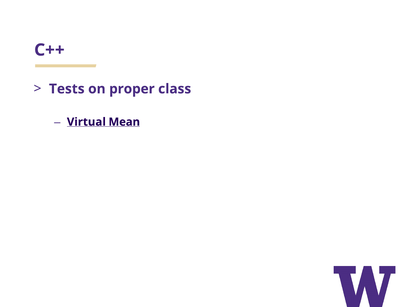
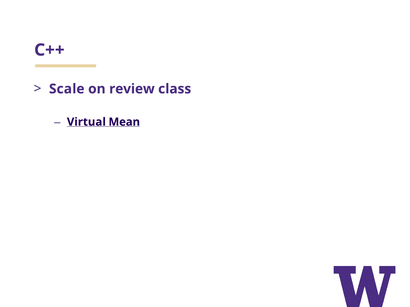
Tests: Tests -> Scale
proper: proper -> review
